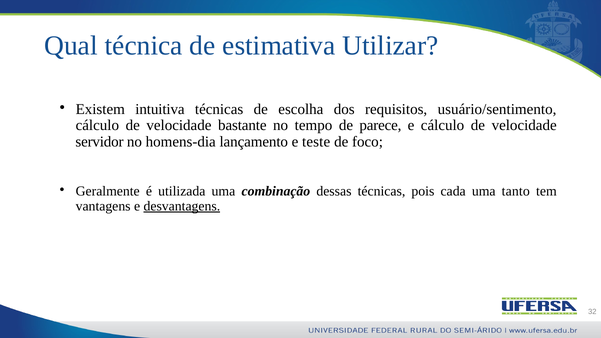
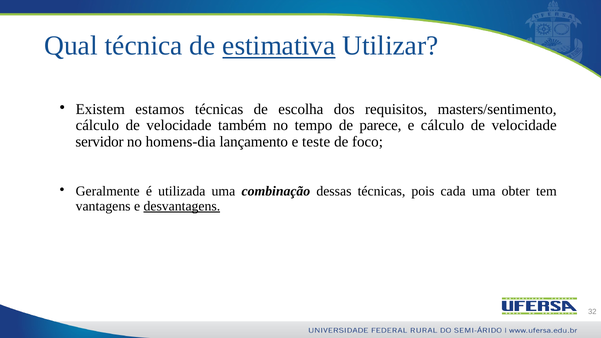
estimativa underline: none -> present
intuitiva: intuitiva -> estamos
usuário/sentimento: usuário/sentimento -> masters/sentimento
bastante: bastante -> também
tanto: tanto -> obter
